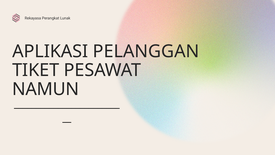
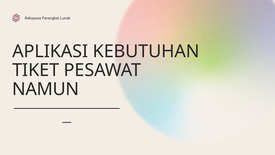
PELANGGAN: PELANGGAN -> KEBUTUHAN
